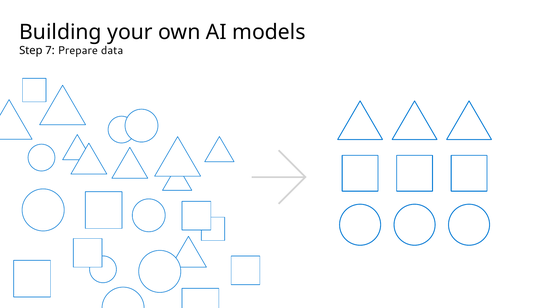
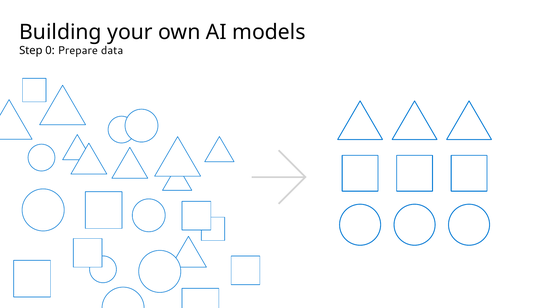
7: 7 -> 0
